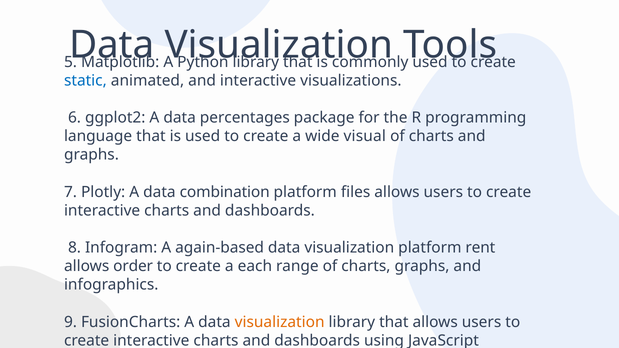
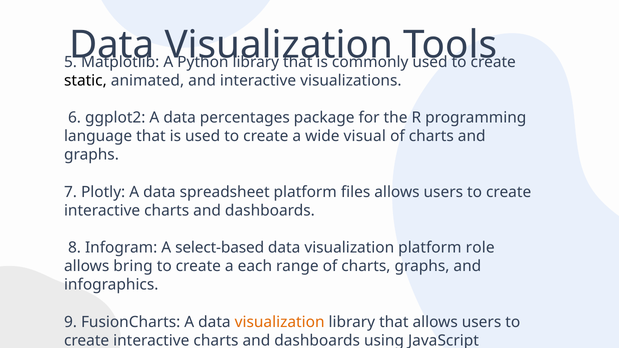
static colour: blue -> black
combination: combination -> spreadsheet
again-based: again-based -> select-based
rent: rent -> role
order: order -> bring
